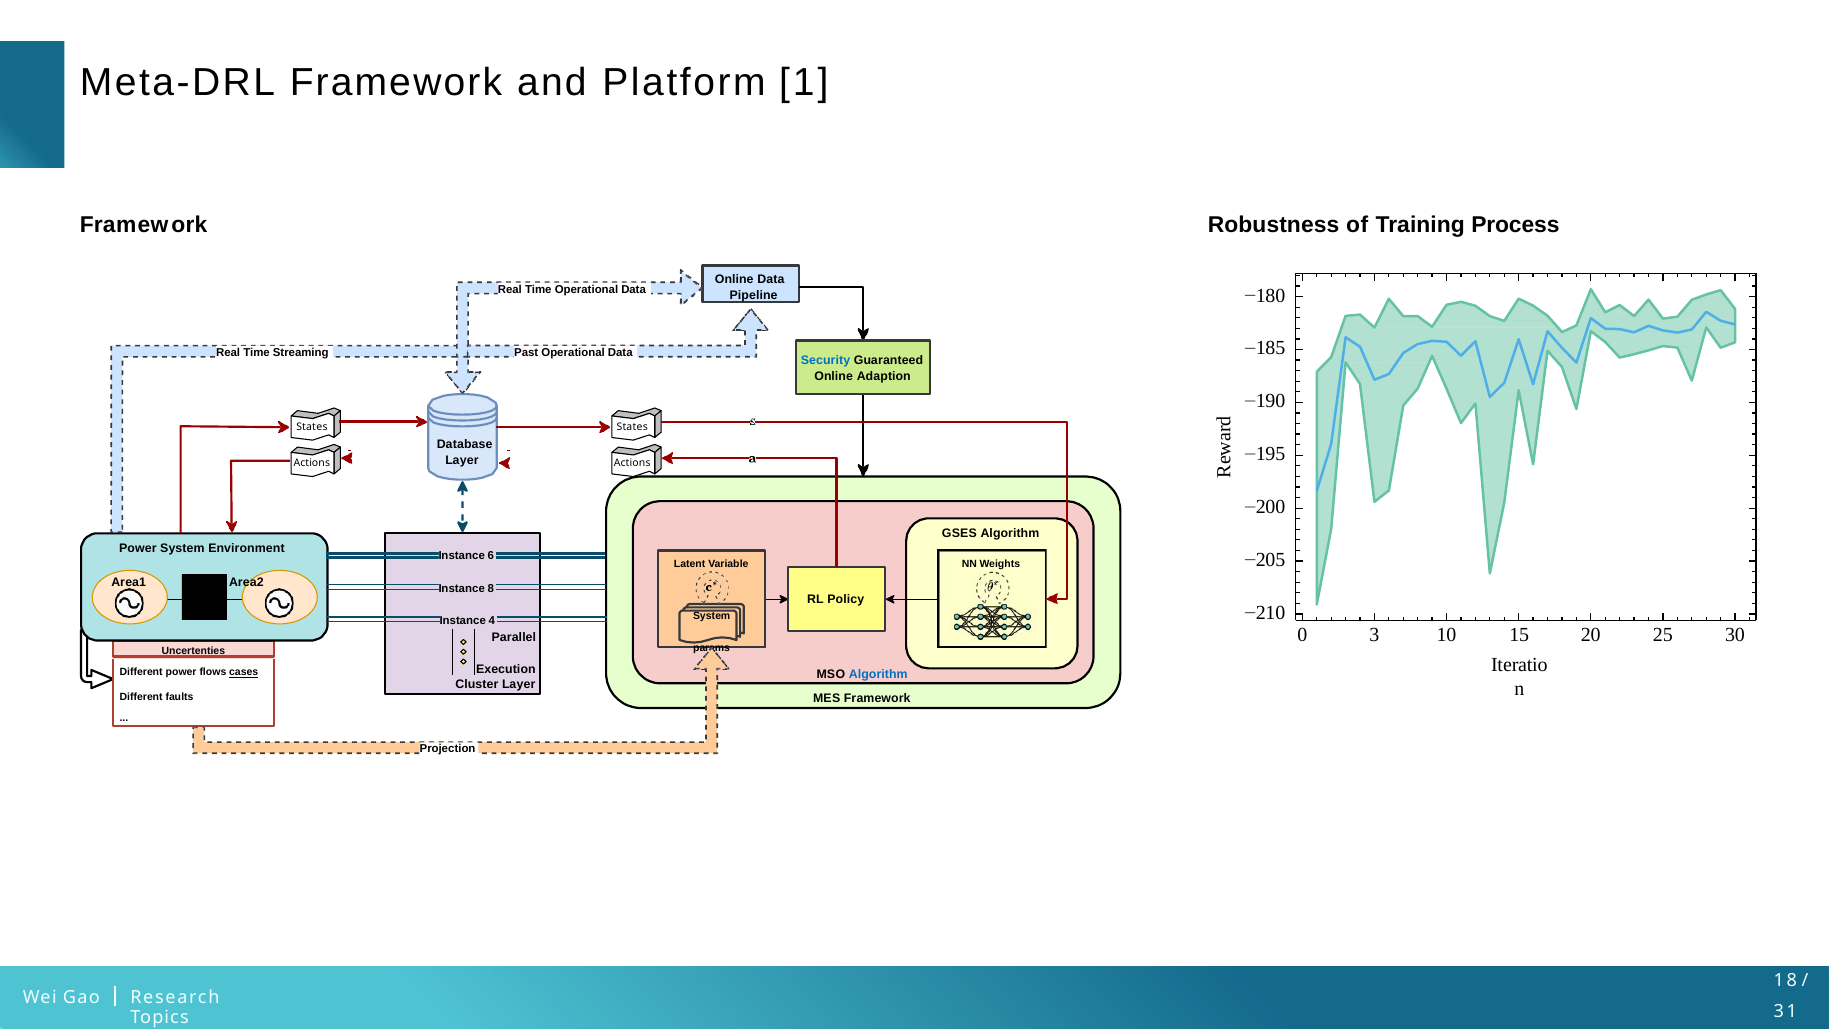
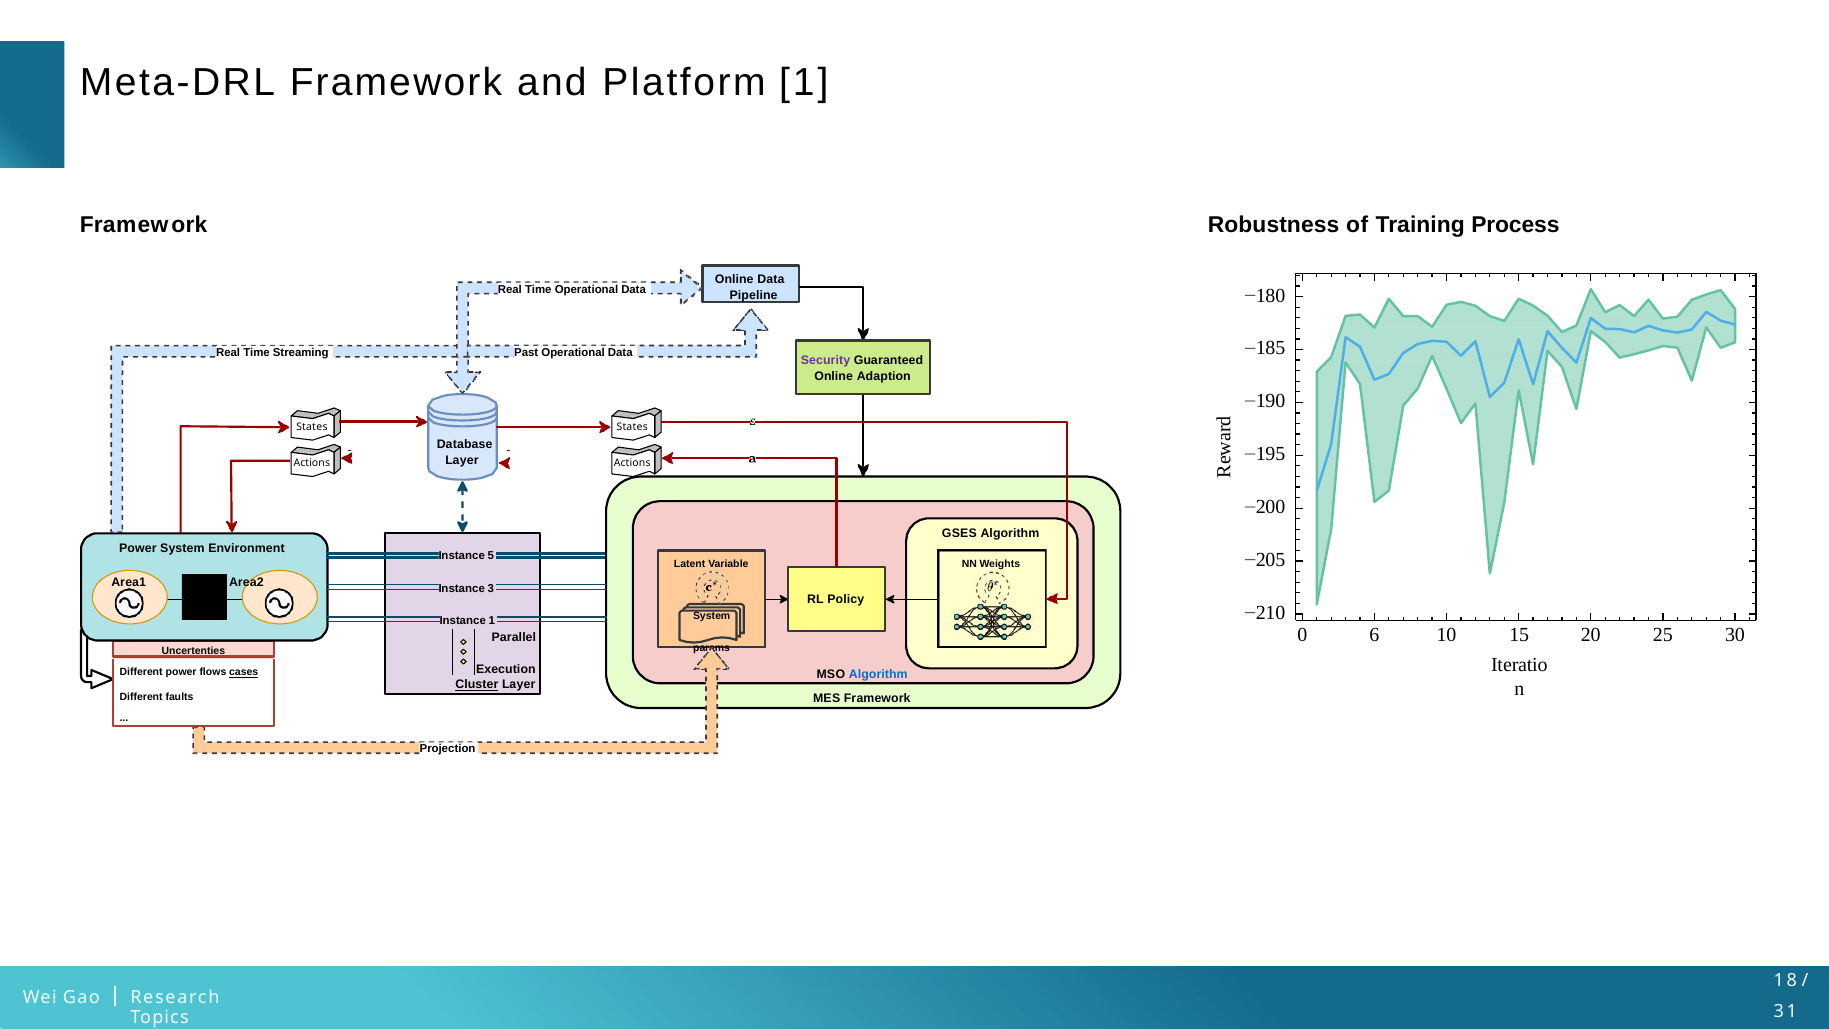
Security colour: blue -> purple
6: 6 -> 5
8: 8 -> 3
Instance 4: 4 -> 1
3: 3 -> 6
Cluster underline: none -> present
